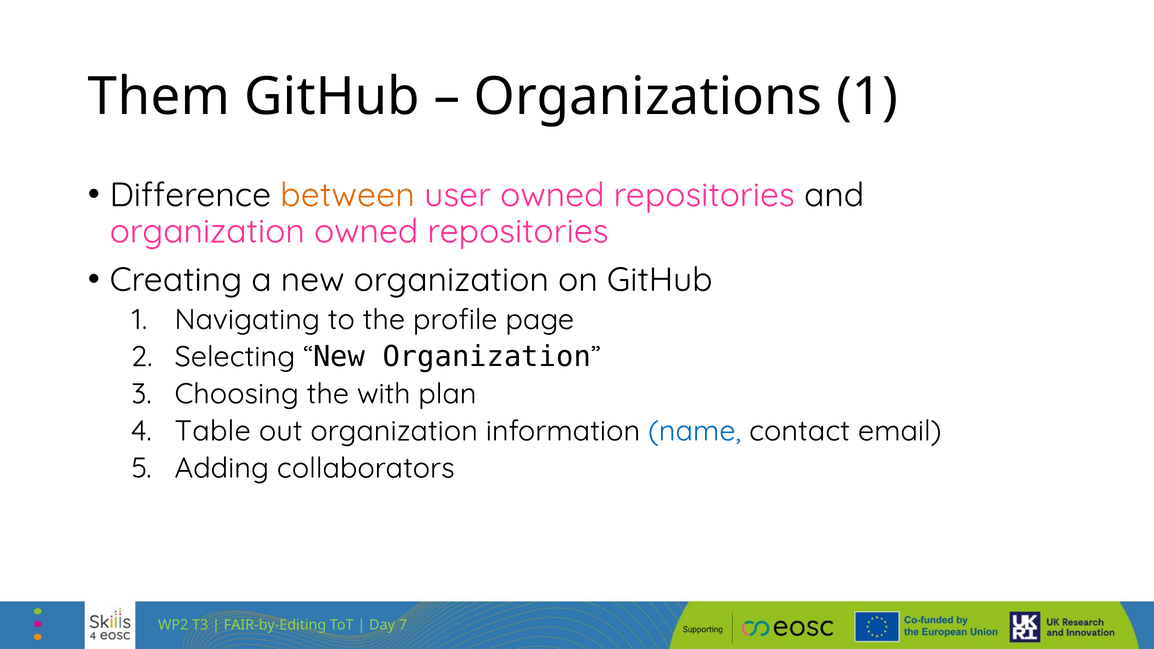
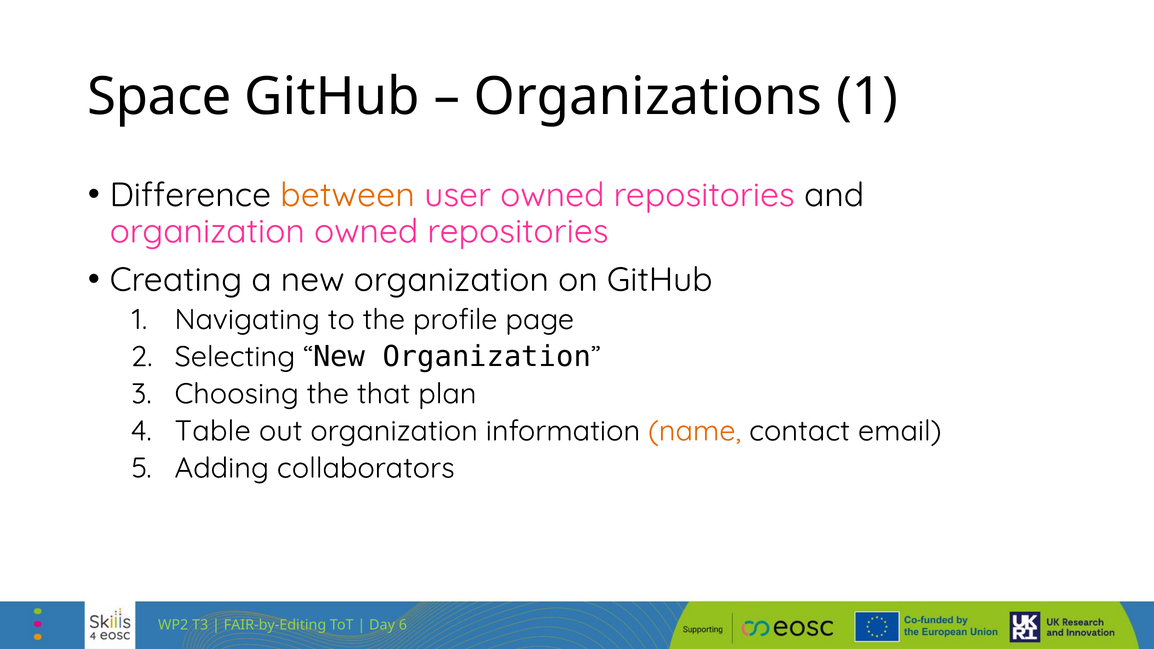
Them: Them -> Space
with: with -> that
name colour: blue -> orange
7: 7 -> 6
